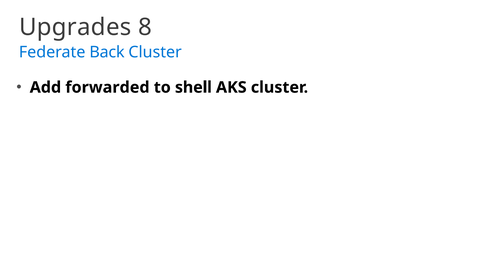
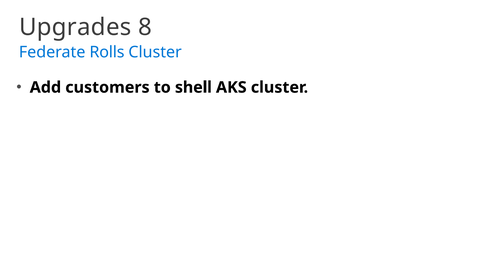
Back: Back -> Rolls
forwarded: forwarded -> customers
